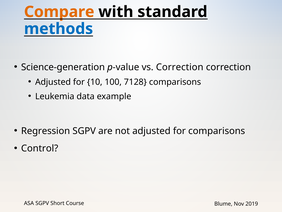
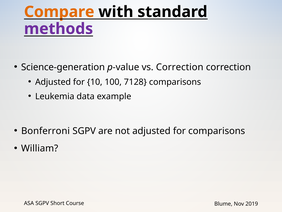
methods colour: blue -> purple
Regression: Regression -> Bonferroni
Control: Control -> William
